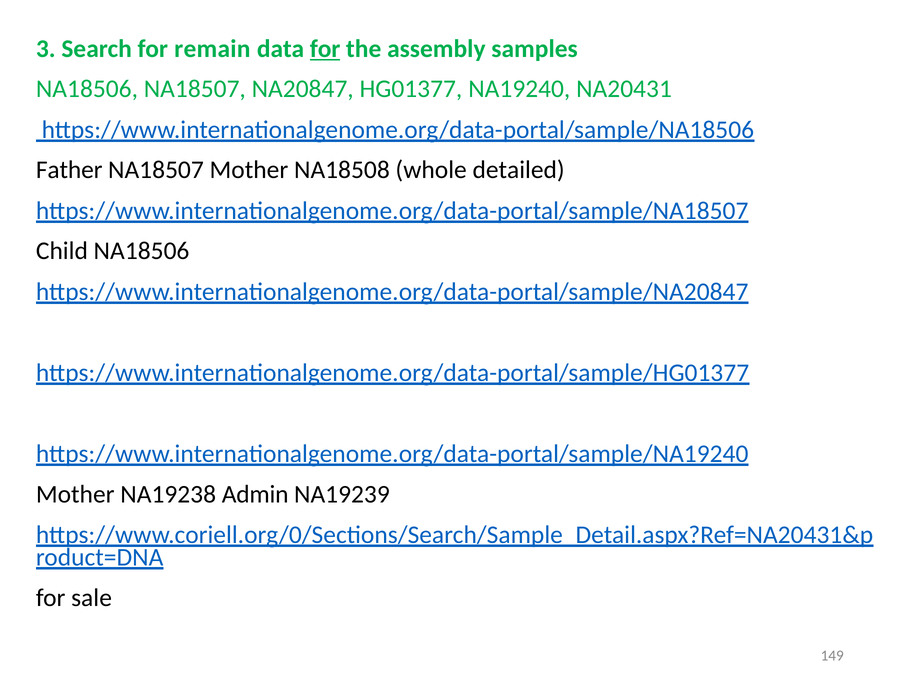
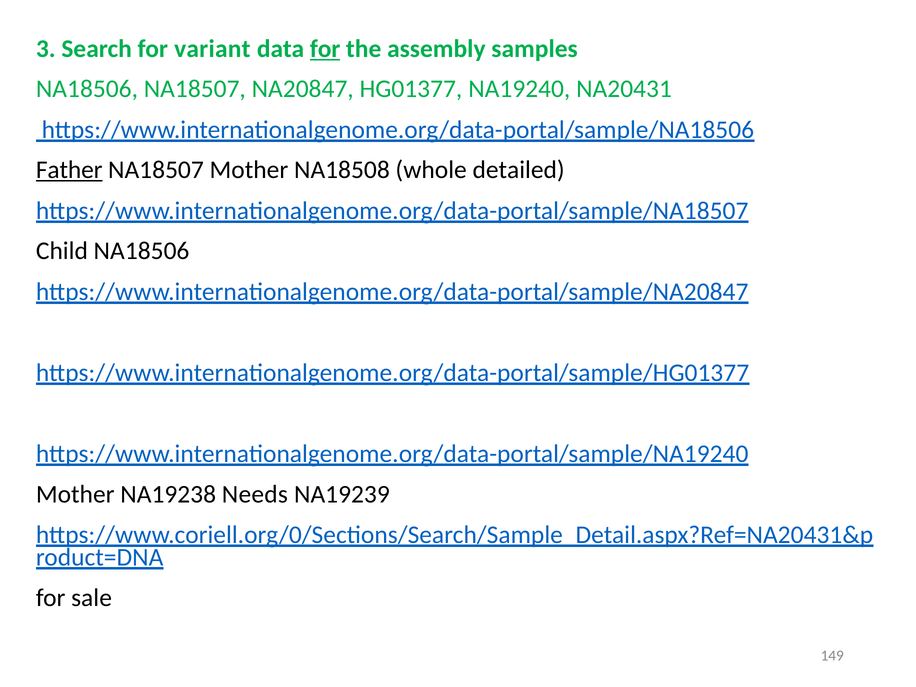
remain: remain -> variant
Father underline: none -> present
Admin: Admin -> Needs
